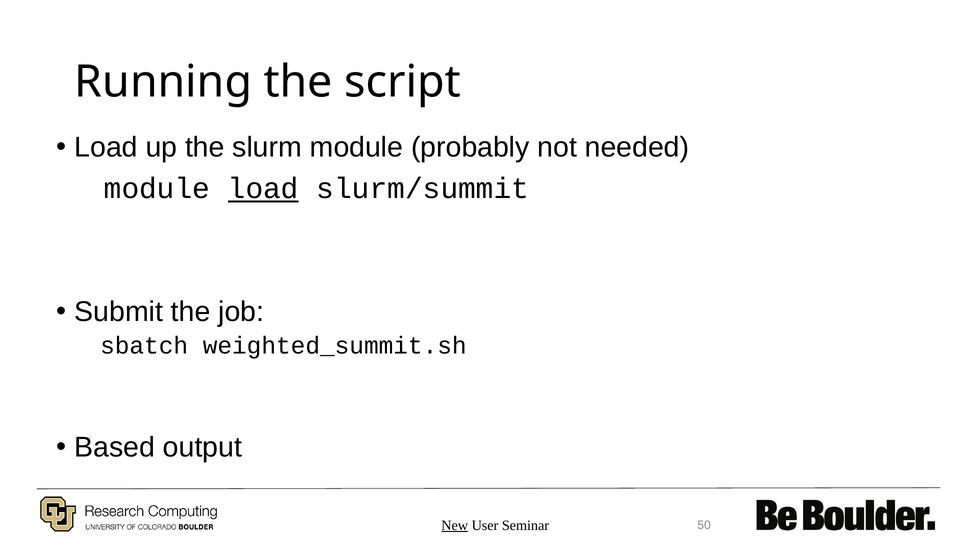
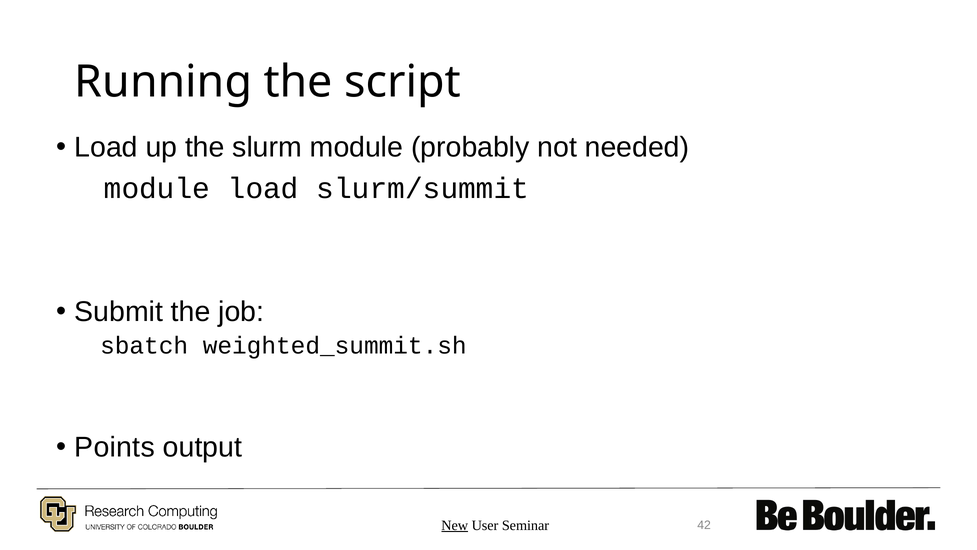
load at (263, 189) underline: present -> none
Based: Based -> Points
50: 50 -> 42
